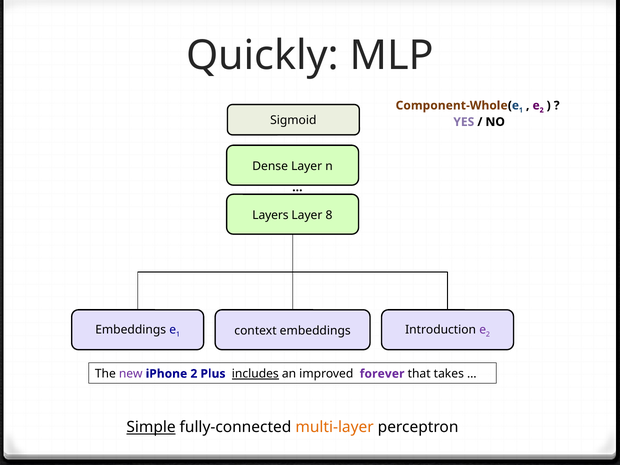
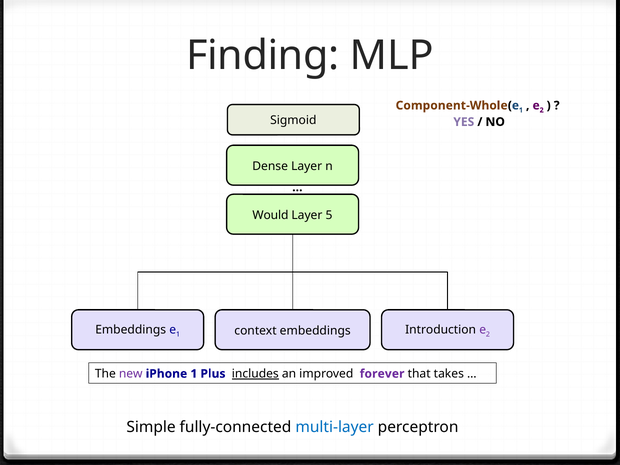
Quickly: Quickly -> Finding
Layers: Layers -> Would
8: 8 -> 5
iPhone 2: 2 -> 1
Simple underline: present -> none
multi-layer colour: orange -> blue
